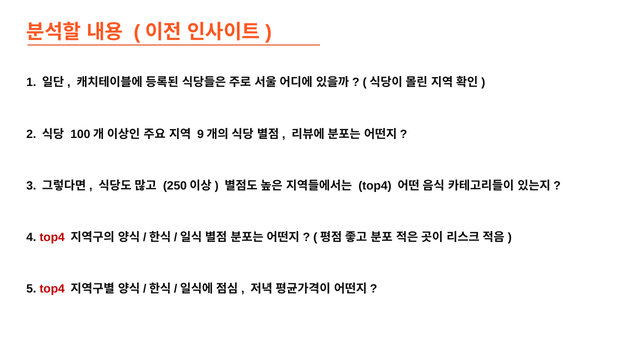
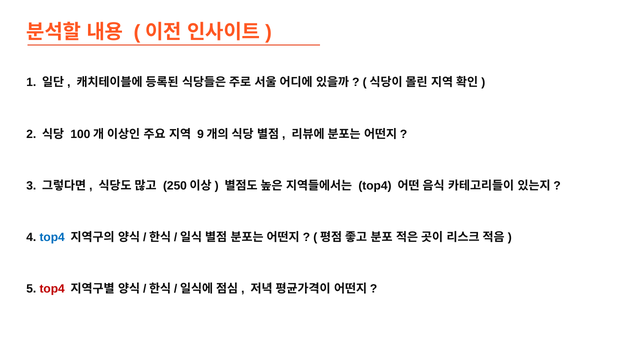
top4 at (52, 238) colour: red -> blue
